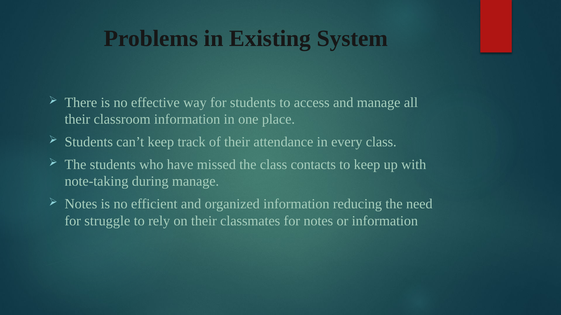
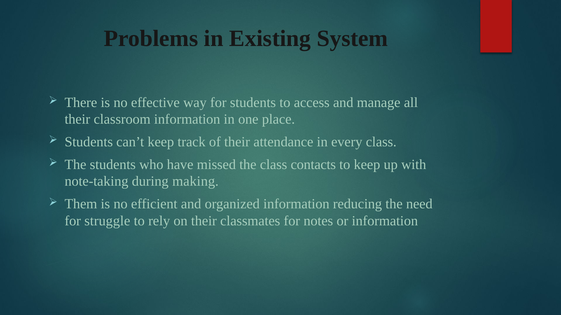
during manage: manage -> making
Notes at (81, 204): Notes -> Them
